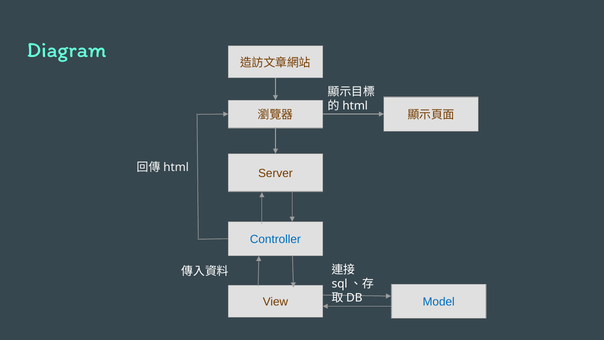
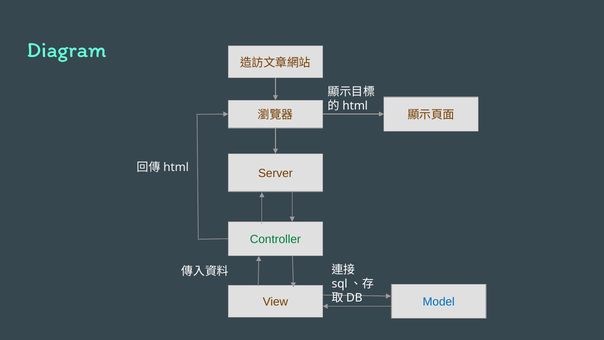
Controller colour: blue -> green
